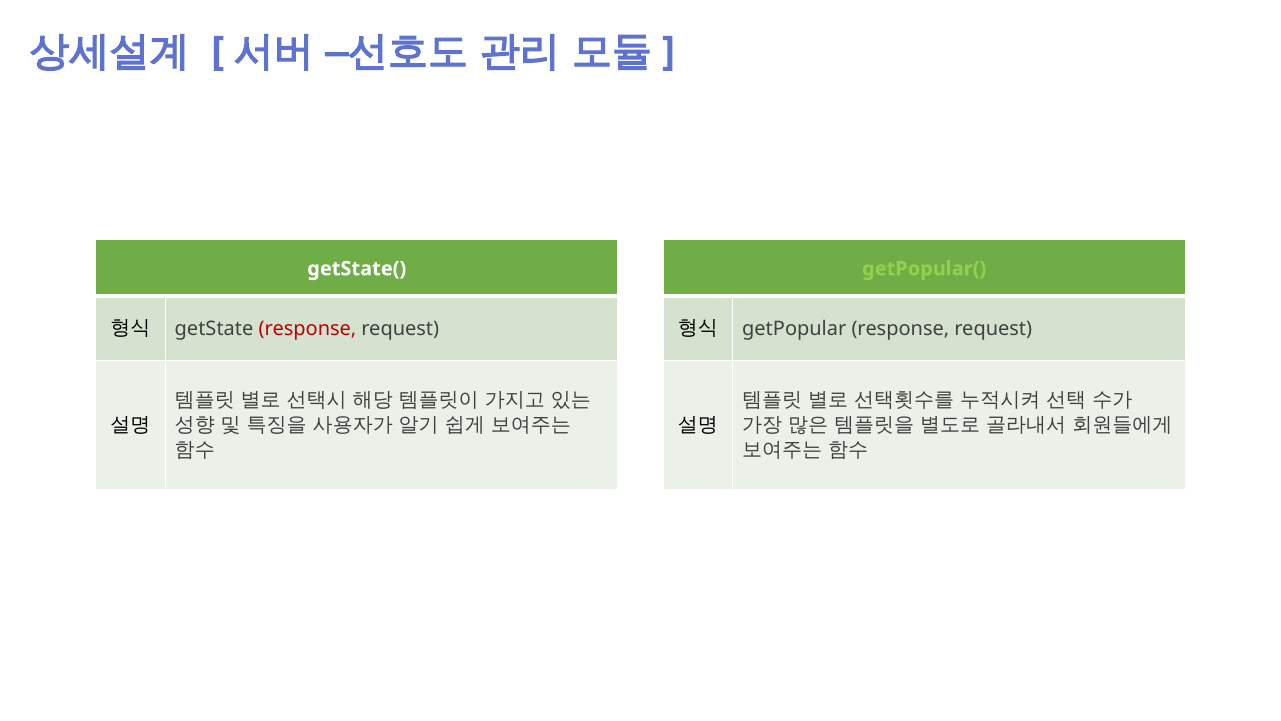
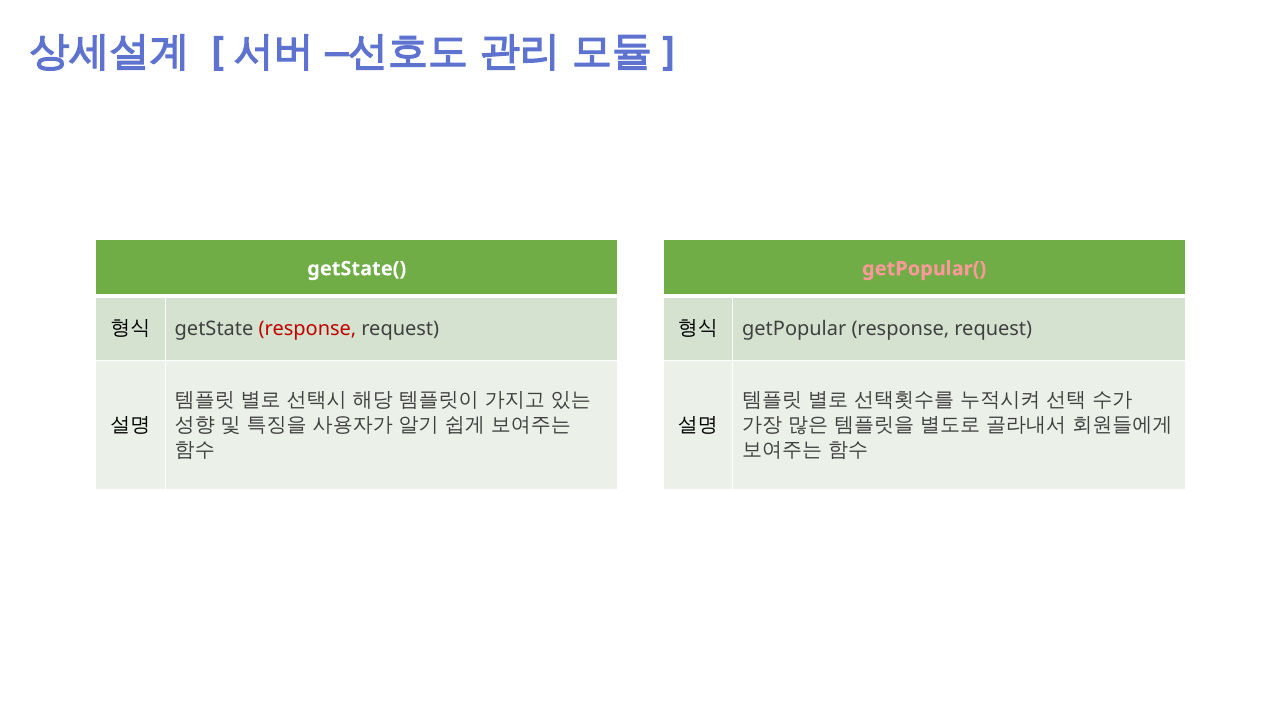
getPopular( colour: light green -> pink
